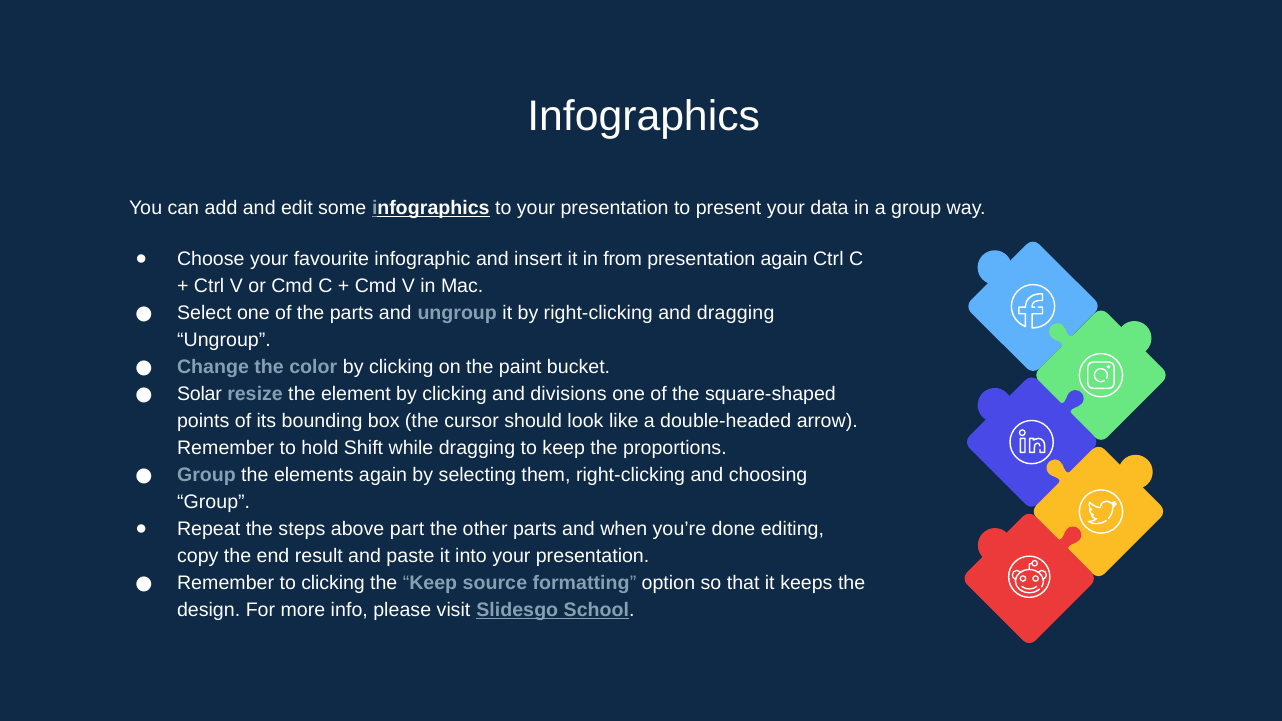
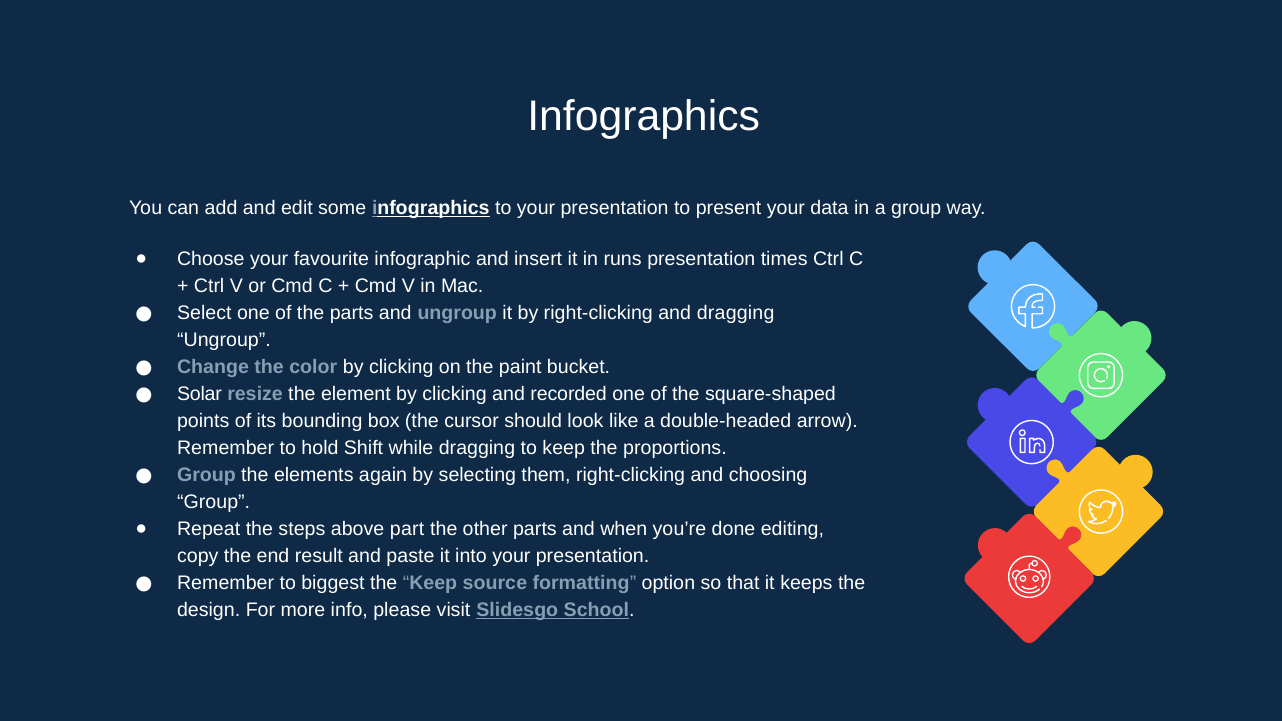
from: from -> runs
presentation again: again -> times
divisions: divisions -> recorded
to clicking: clicking -> biggest
